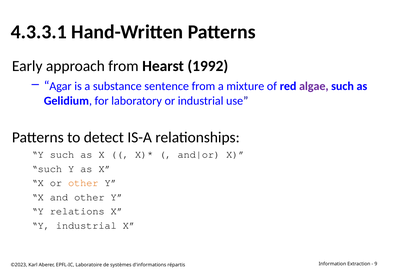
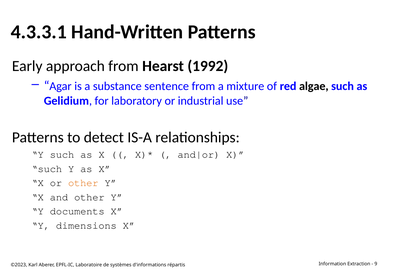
algae colour: purple -> black
relations: relations -> documents
Y industrial: industrial -> dimensions
